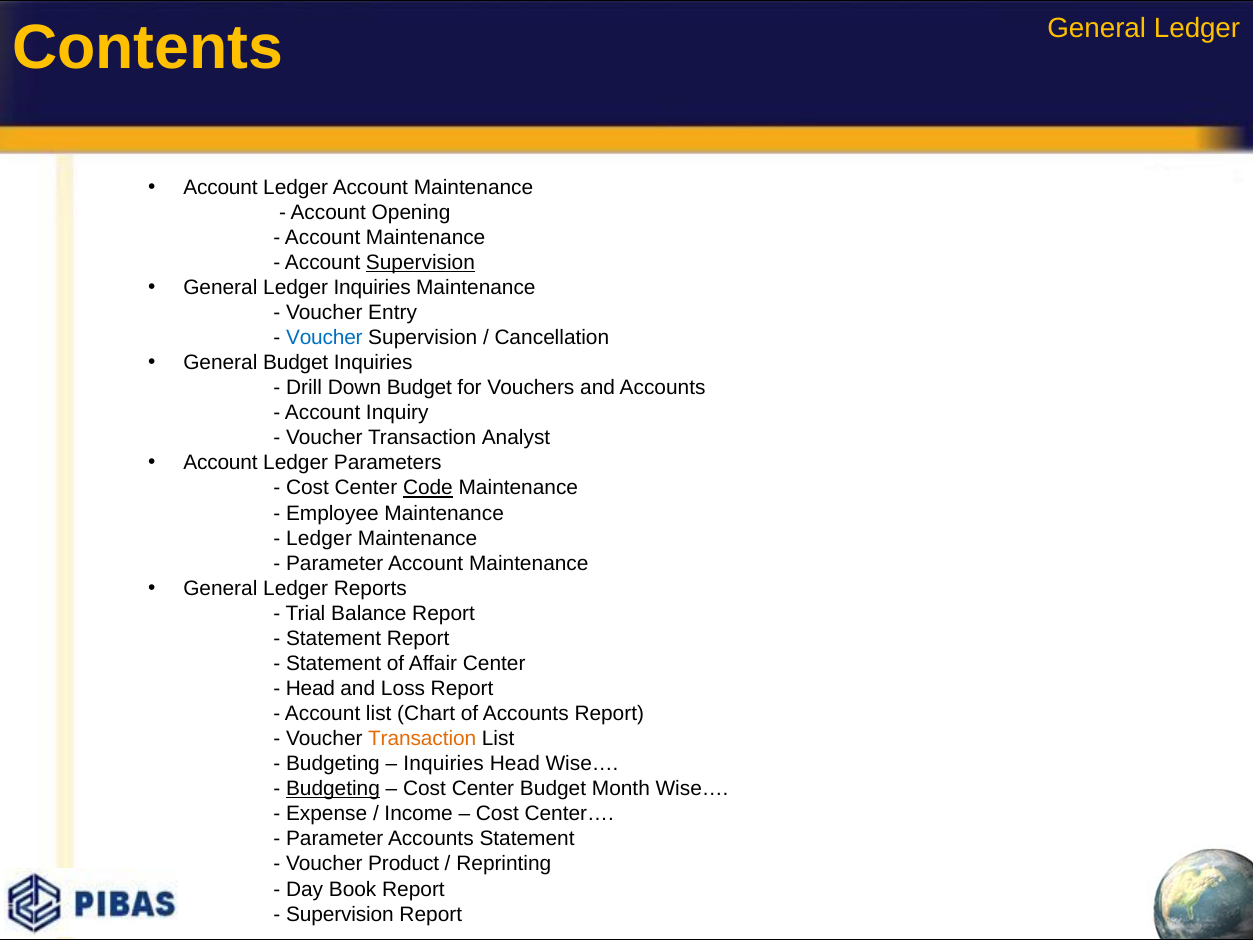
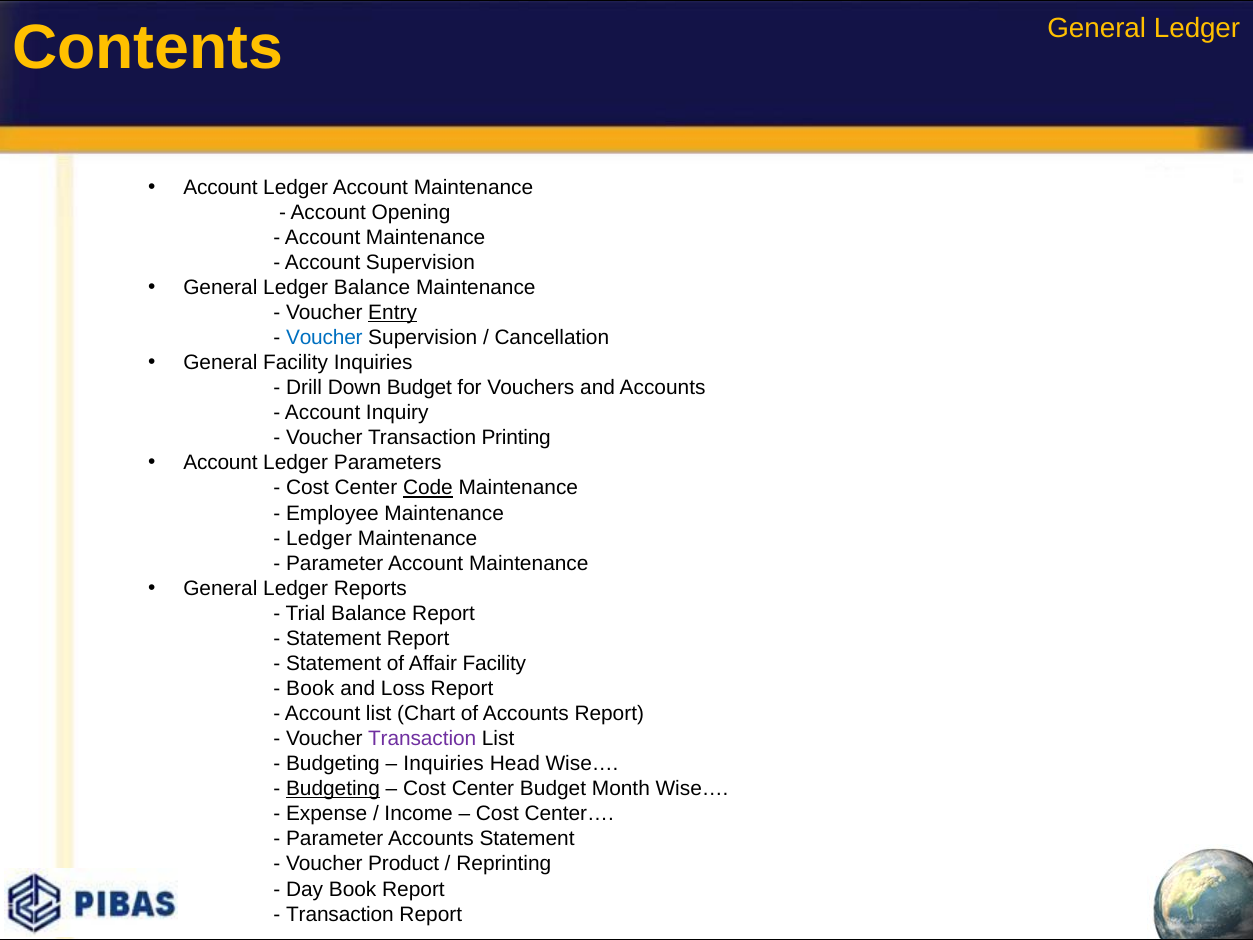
Supervision at (420, 262) underline: present -> none
Ledger Inquiries: Inquiries -> Balance
Entry underline: none -> present
General Budget: Budget -> Facility
Analyst: Analyst -> Printing
Affair Center: Center -> Facility
Head at (310, 688): Head -> Book
Transaction at (422, 739) colour: orange -> purple
Supervision at (340, 914): Supervision -> Transaction
